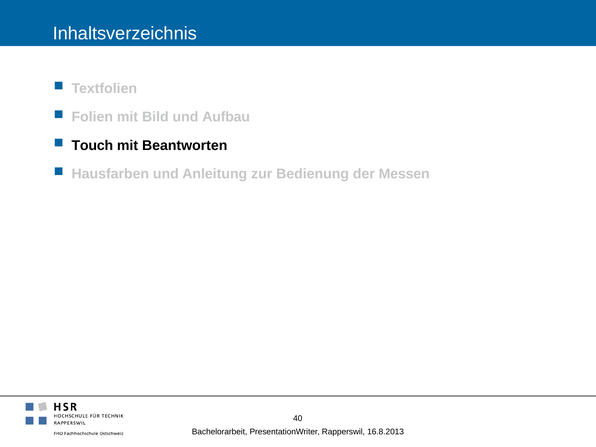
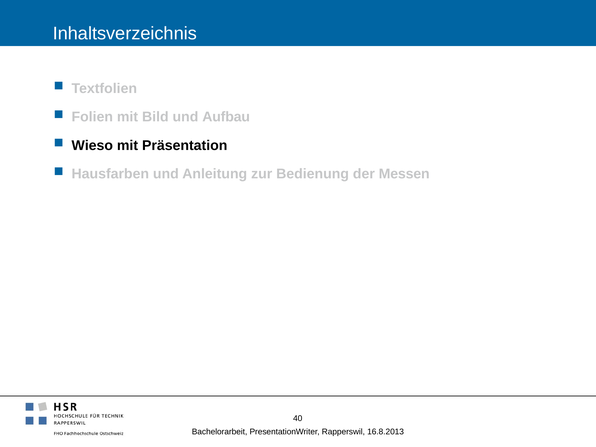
Touch: Touch -> Wieso
Beantworten: Beantworten -> Präsentation
